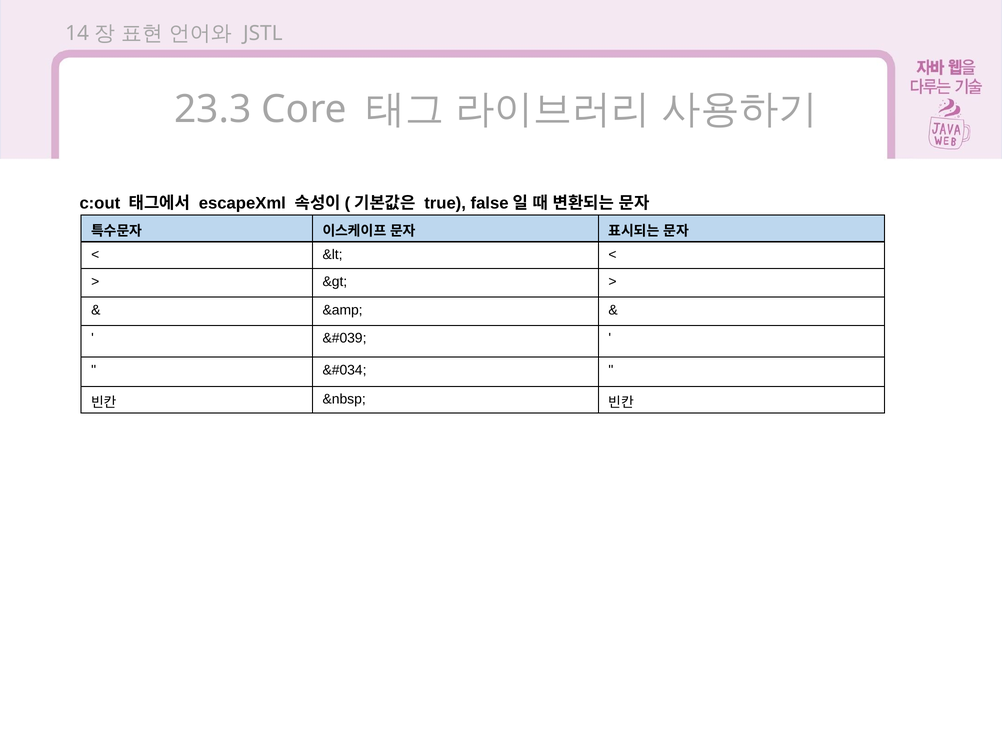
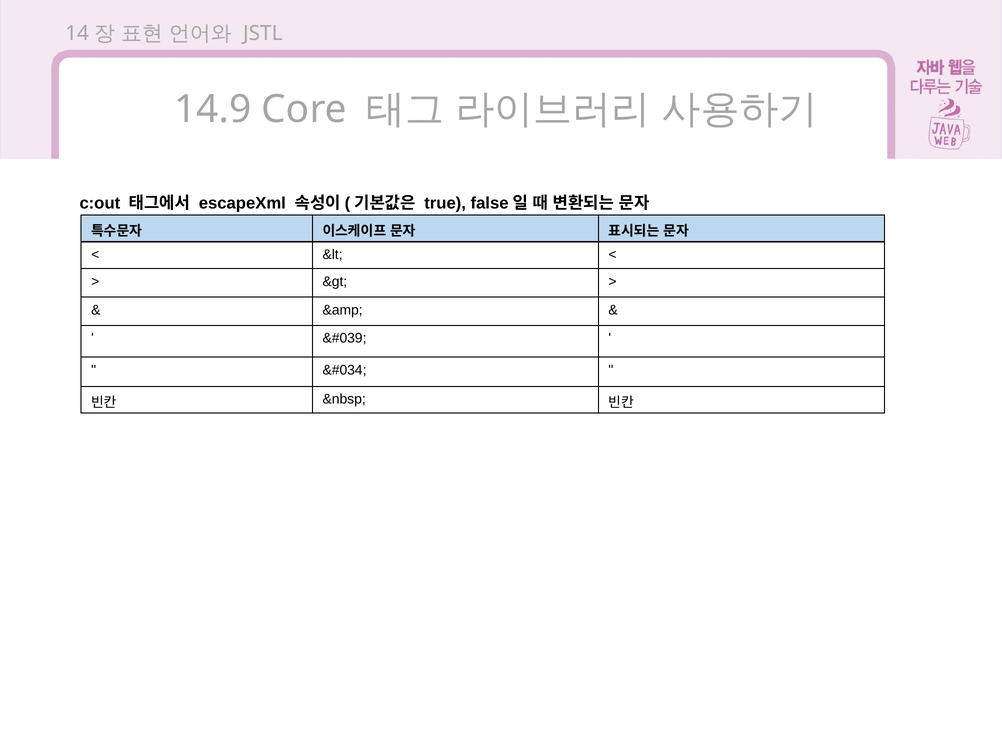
23.3: 23.3 -> 14.9
